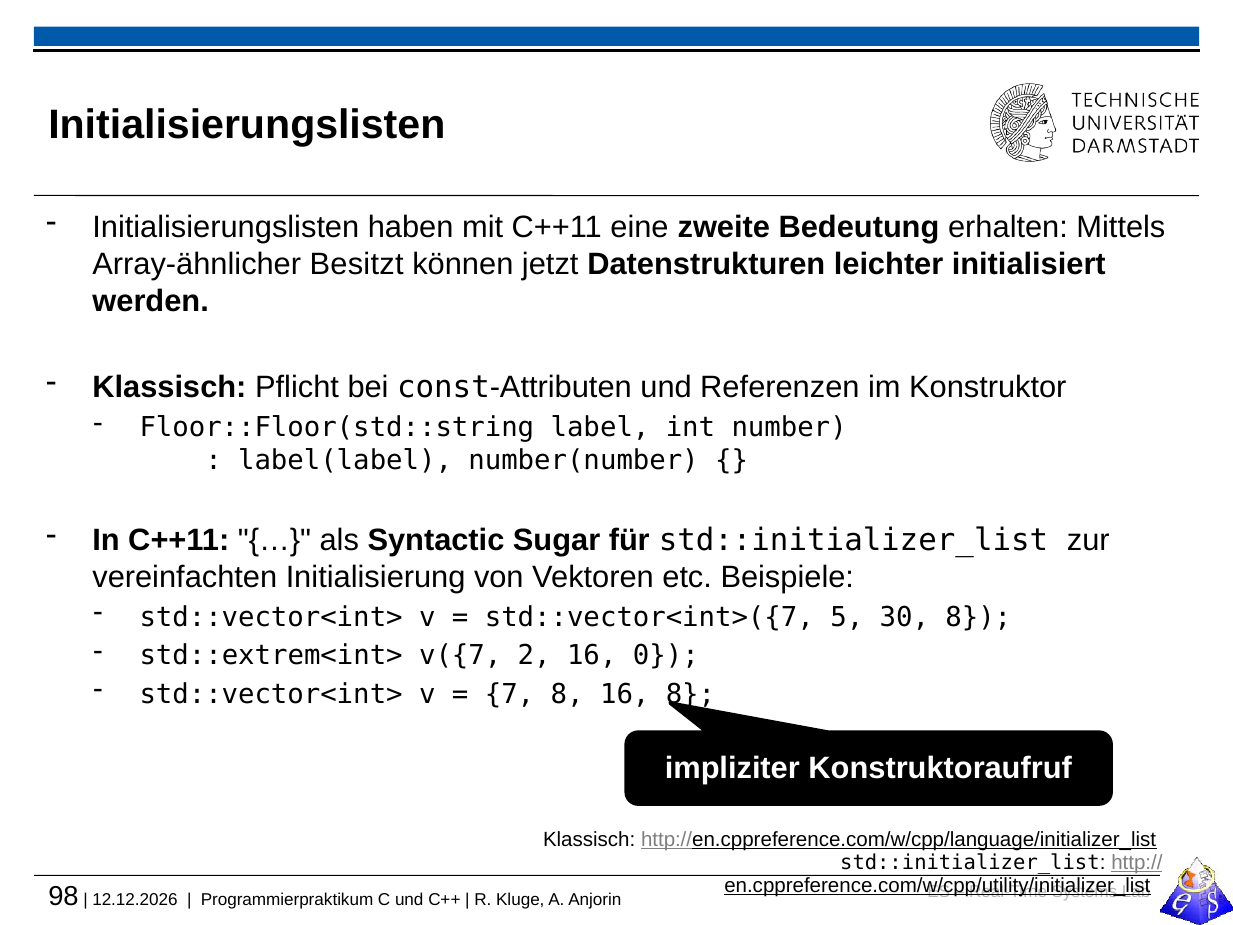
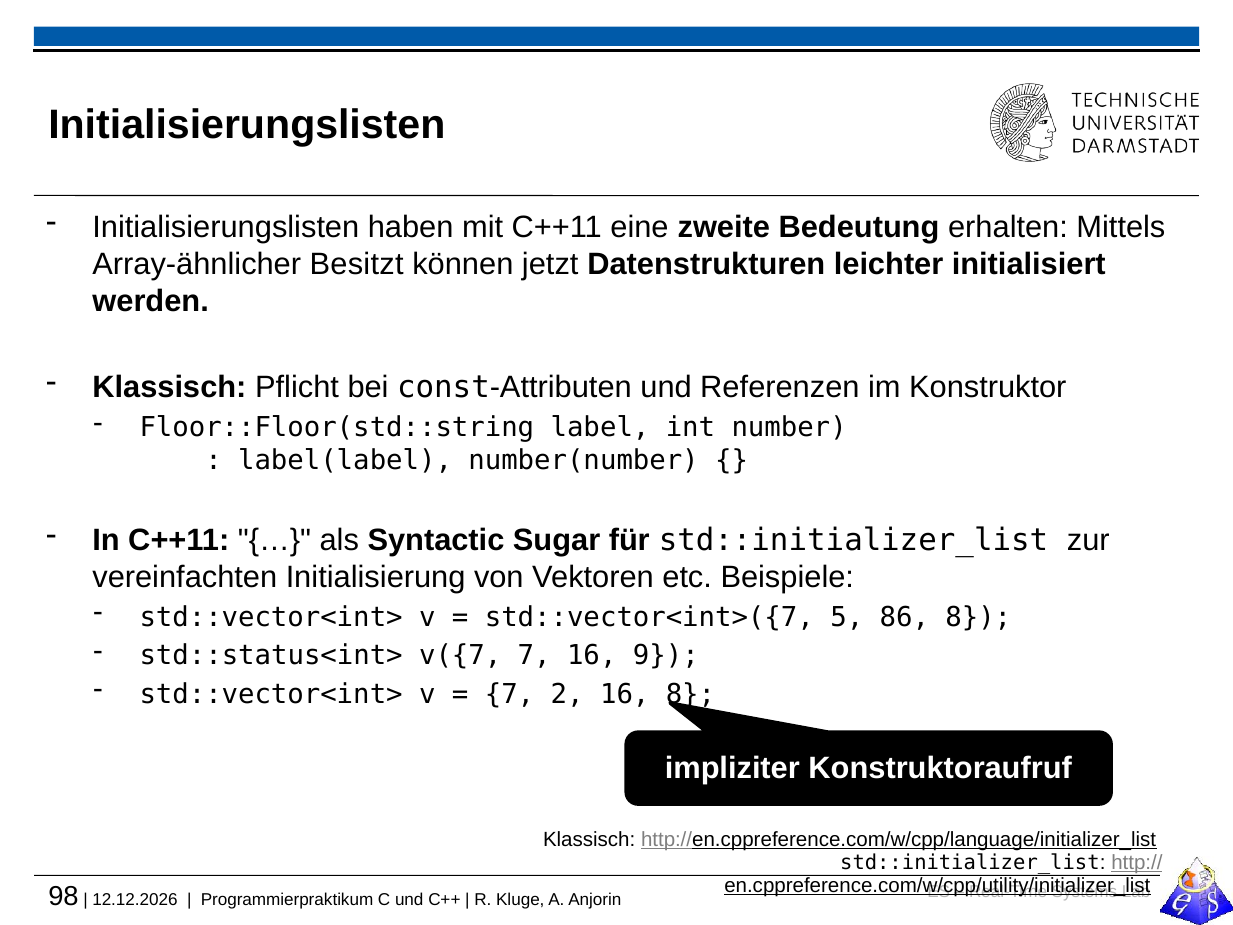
30: 30 -> 86
std::extrem<int>: std::extrem<int> -> std::status<int>
v({7 2: 2 -> 7
0: 0 -> 9
7 8: 8 -> 2
